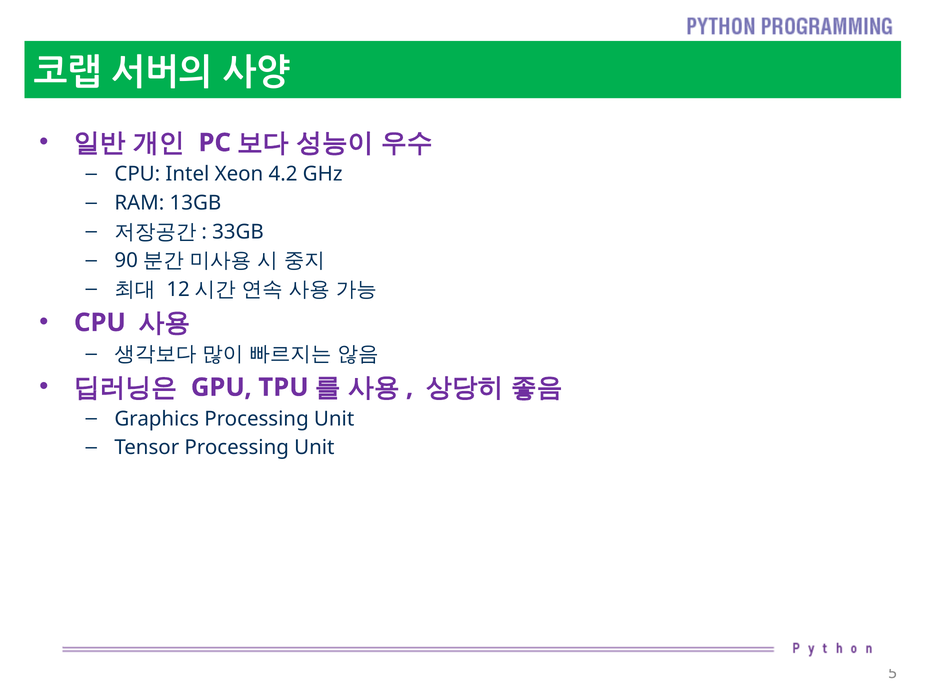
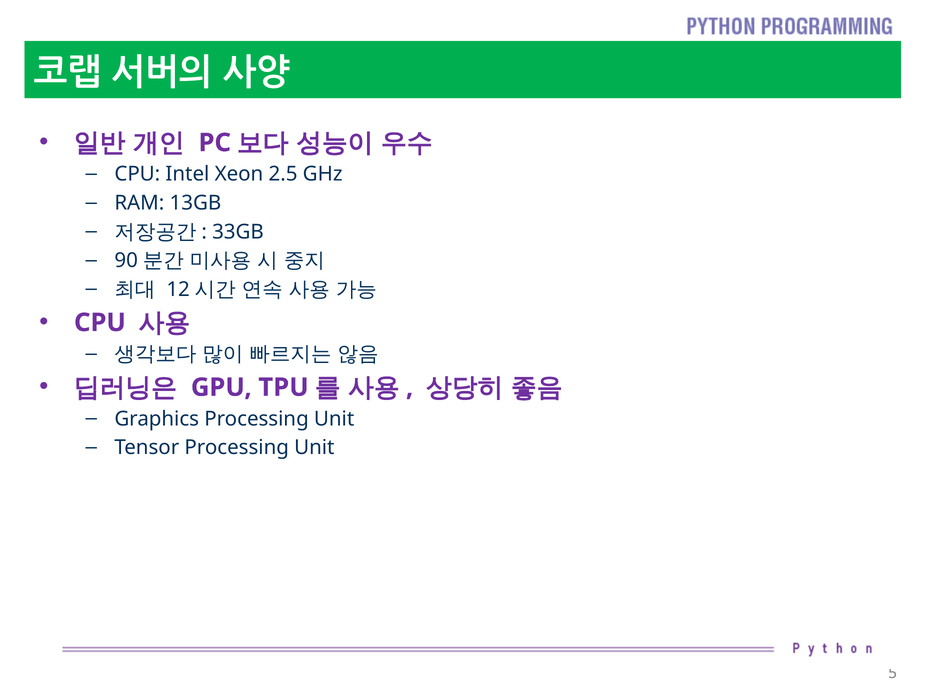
4.2: 4.2 -> 2.5
